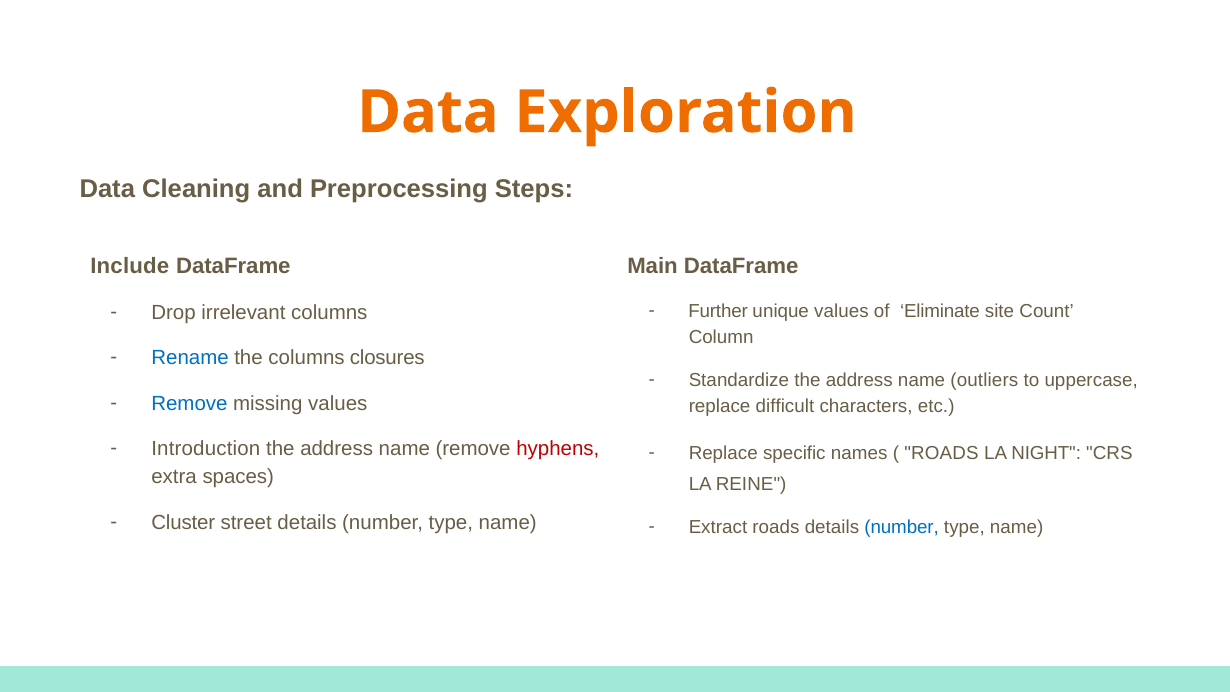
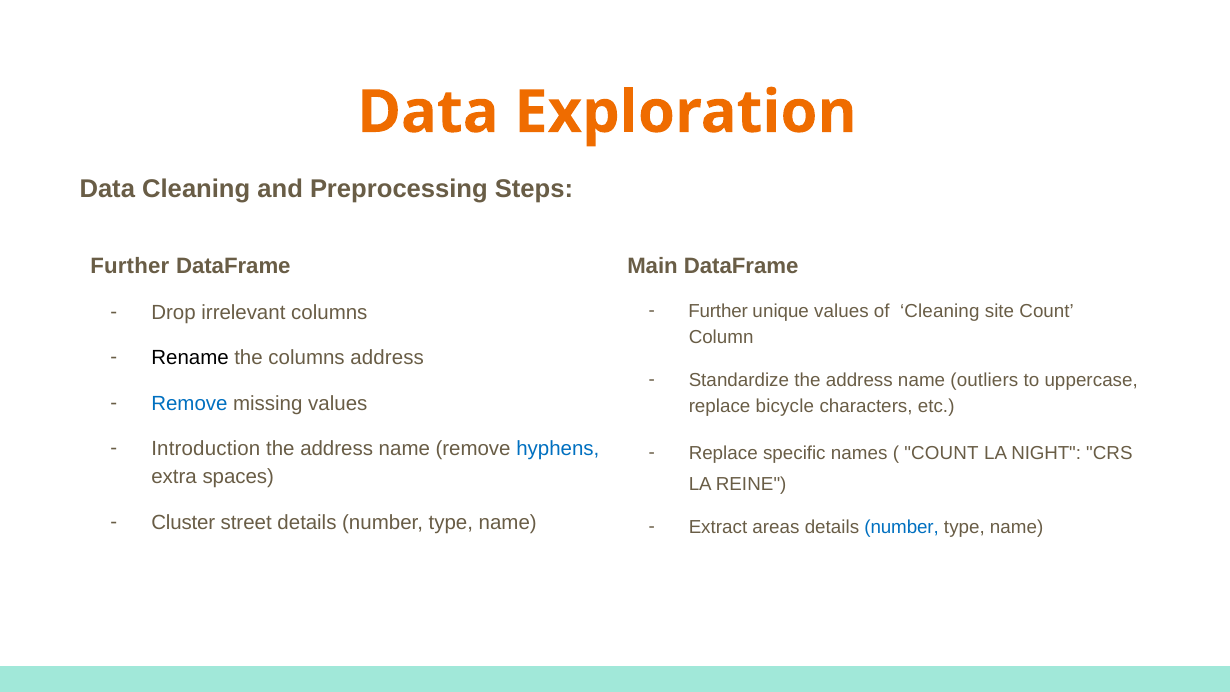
Include at (130, 266): Include -> Further
of Eliminate: Eliminate -> Cleaning
Rename colour: blue -> black
columns closures: closures -> address
difficult: difficult -> bicycle
hyphens colour: red -> blue
ROADS at (941, 454): ROADS -> COUNT
Extract roads: roads -> areas
